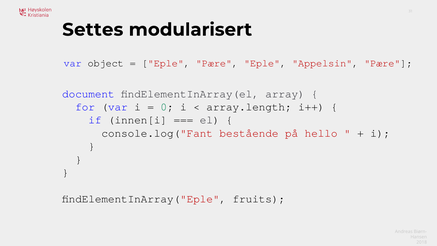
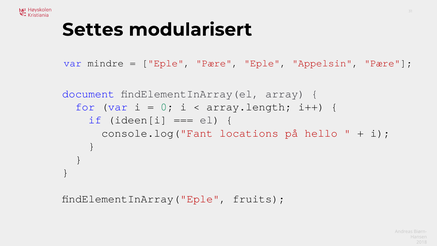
object: object -> mindre
innen[i: innen[i -> ideen[i
bestående: bestående -> locations
